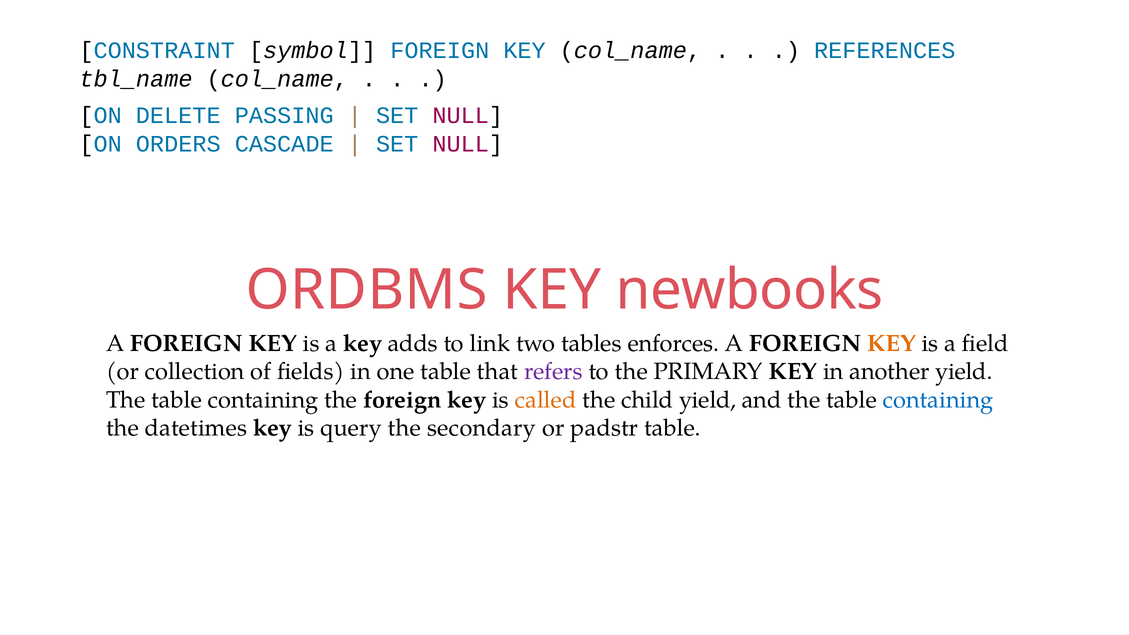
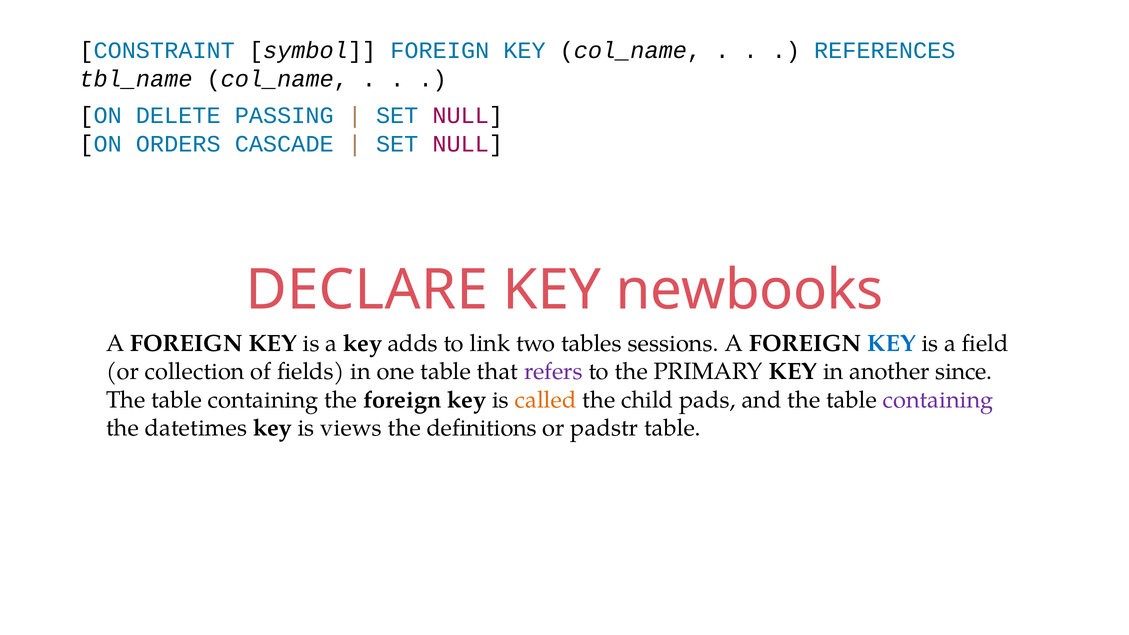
ORDBMS: ORDBMS -> DECLARE
enforces: enforces -> sessions
KEY at (892, 343) colour: orange -> blue
another yield: yield -> since
child yield: yield -> pads
containing at (938, 400) colour: blue -> purple
query: query -> views
secondary: secondary -> definitions
